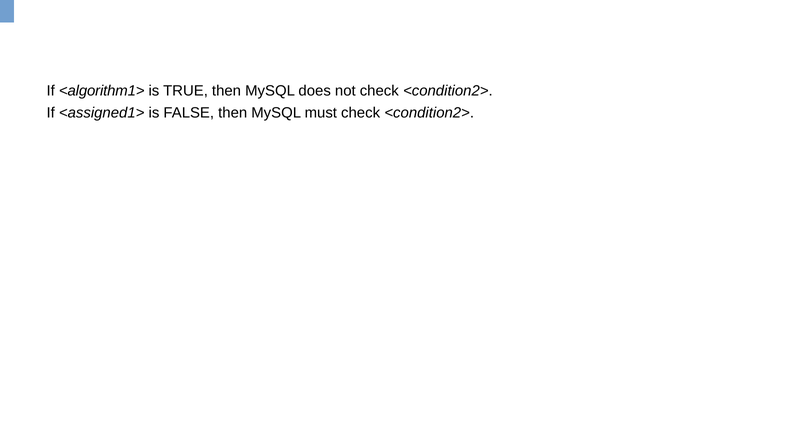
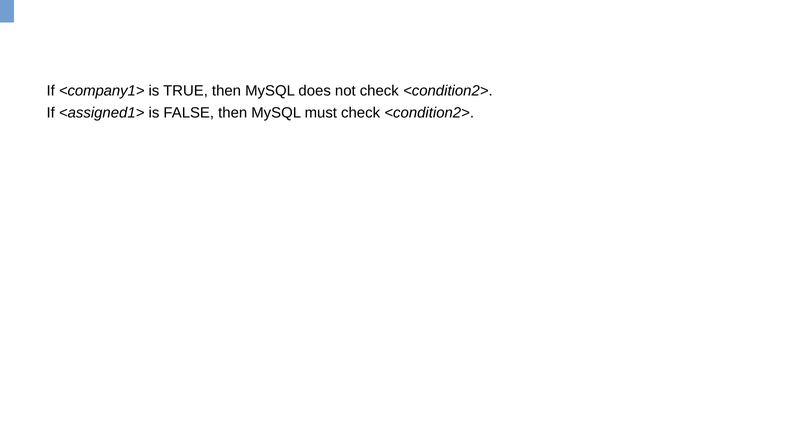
<algorithm1>: <algorithm1> -> <company1>
